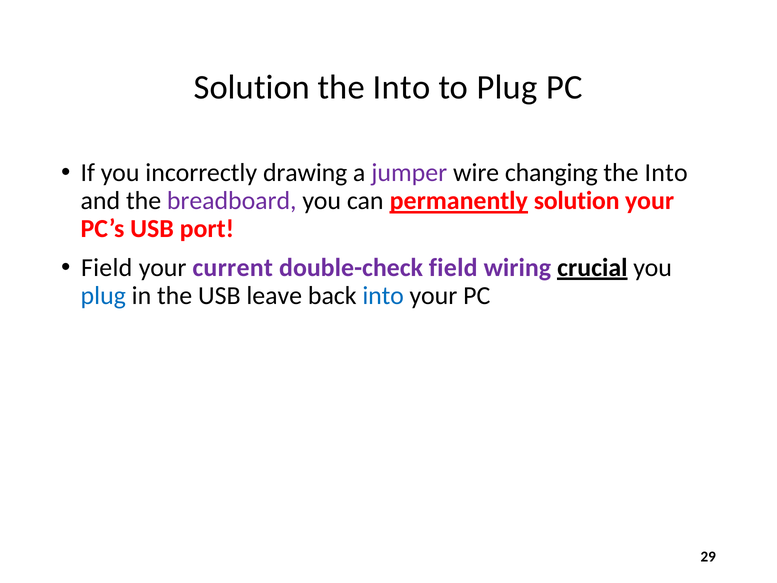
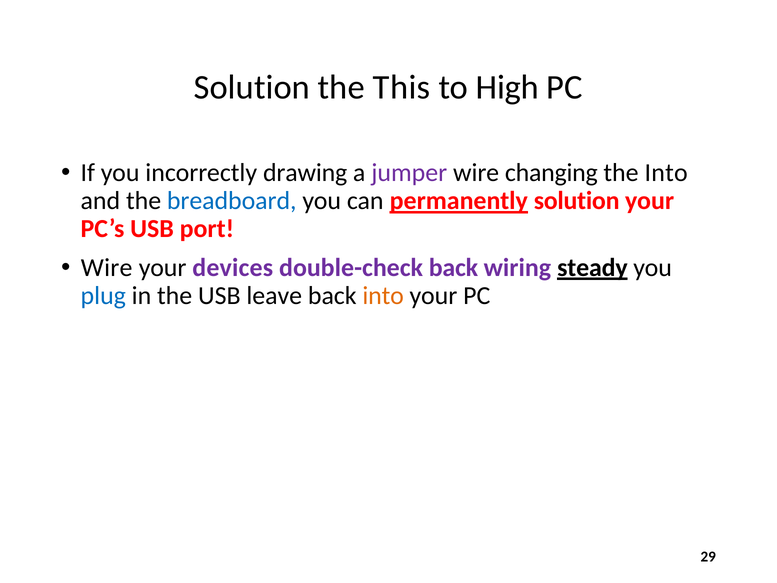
Into at (402, 87): Into -> This
to Plug: Plug -> High
breadboard colour: purple -> blue
Field at (107, 268): Field -> Wire
current: current -> devices
double-check field: field -> back
crucial: crucial -> steady
into at (383, 295) colour: blue -> orange
